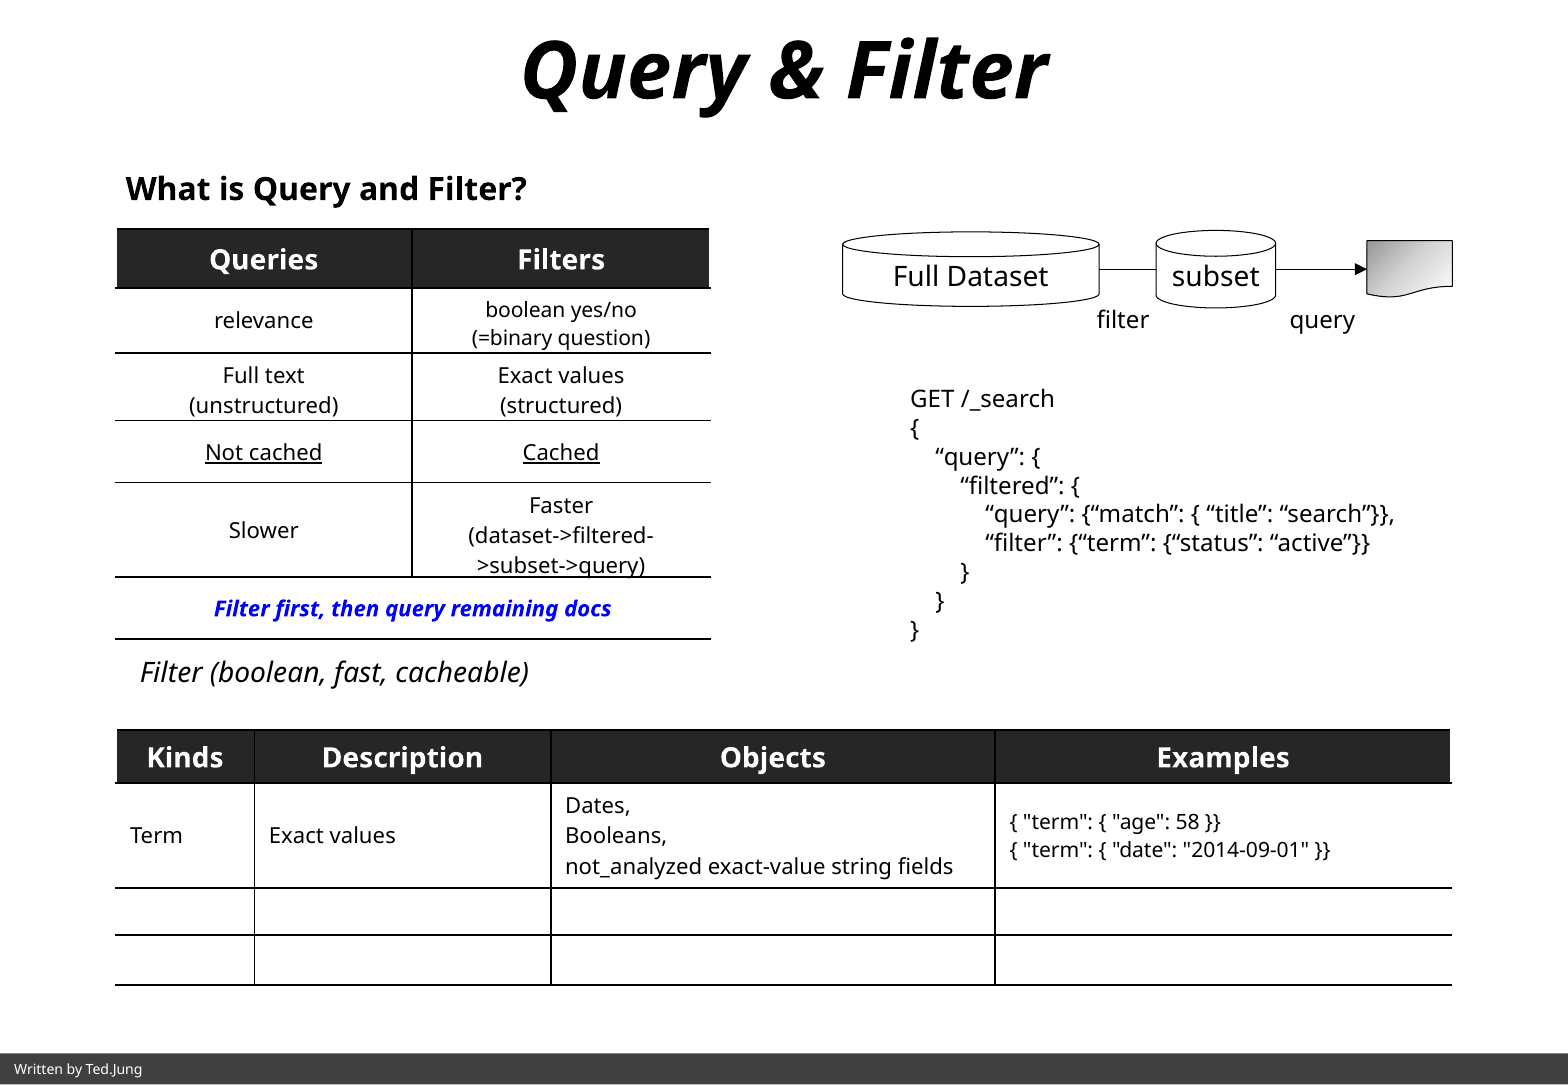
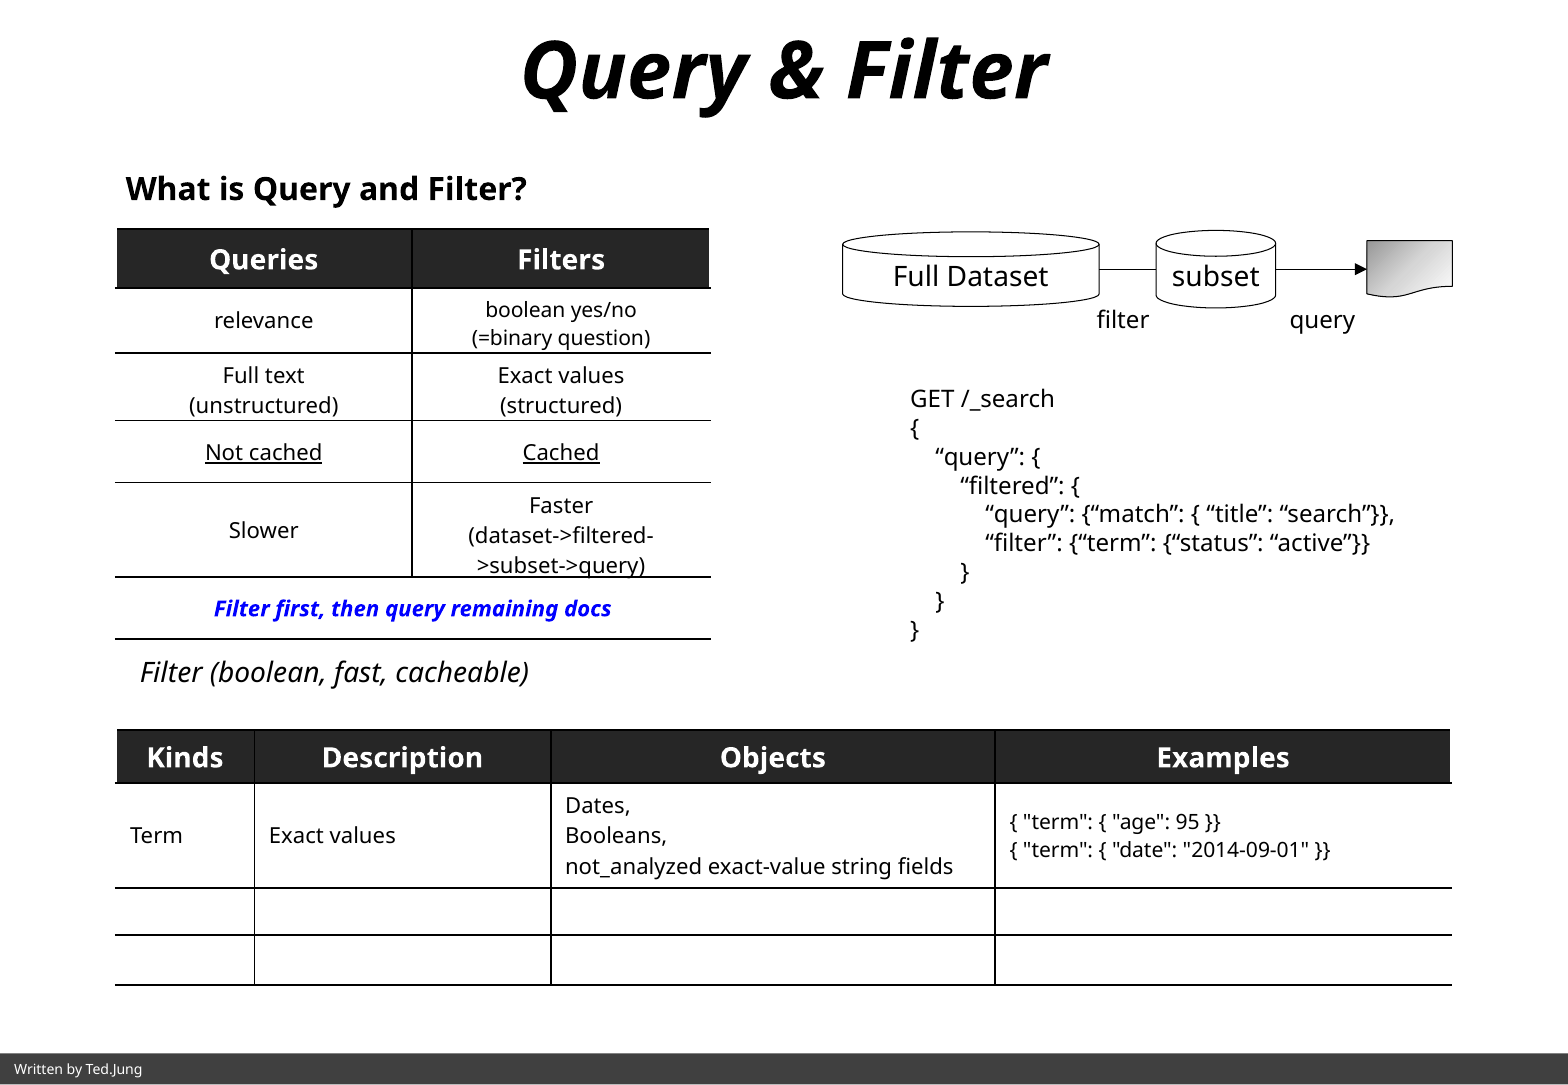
58: 58 -> 95
